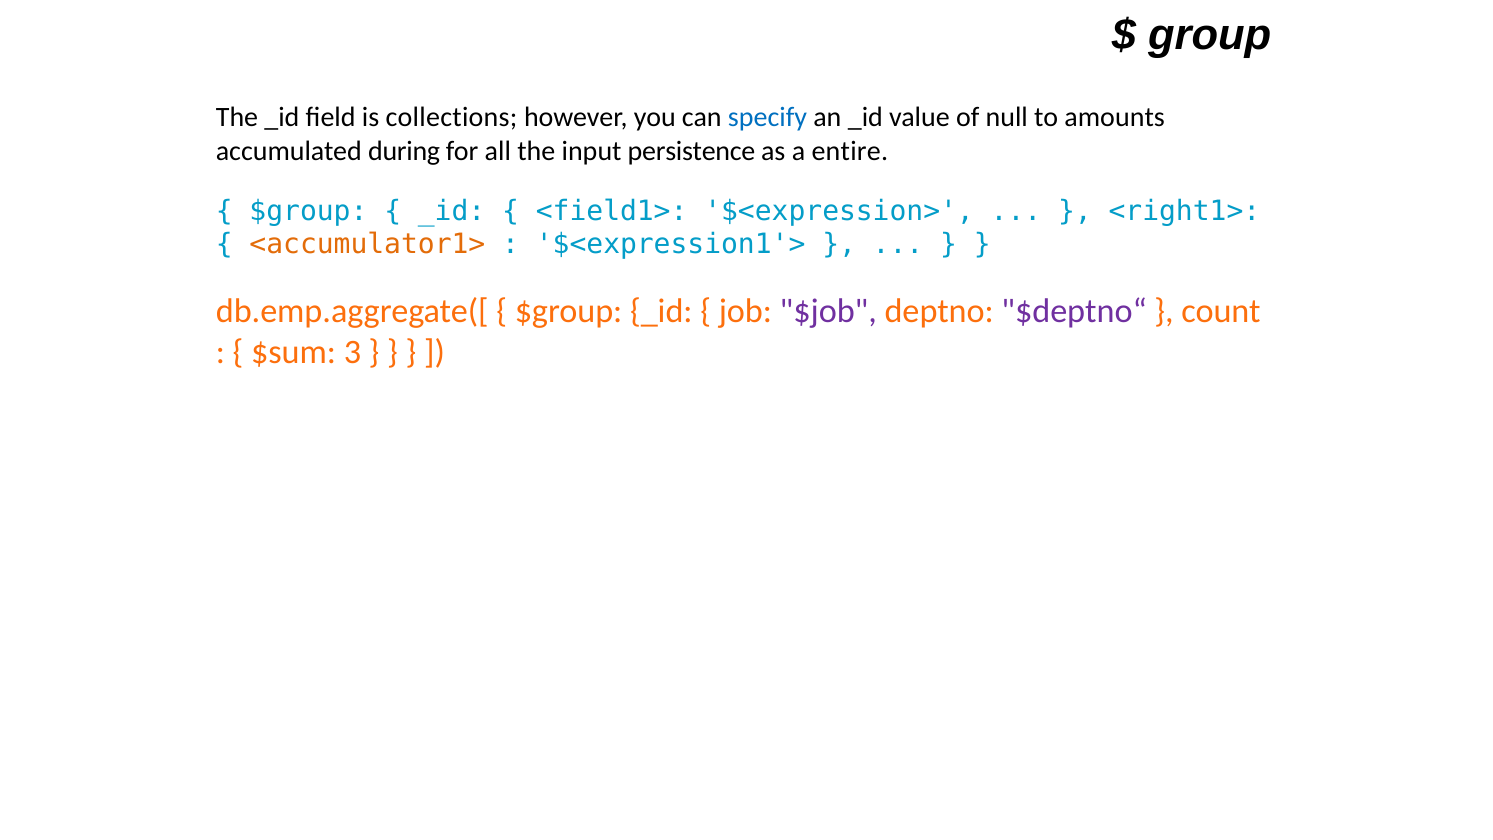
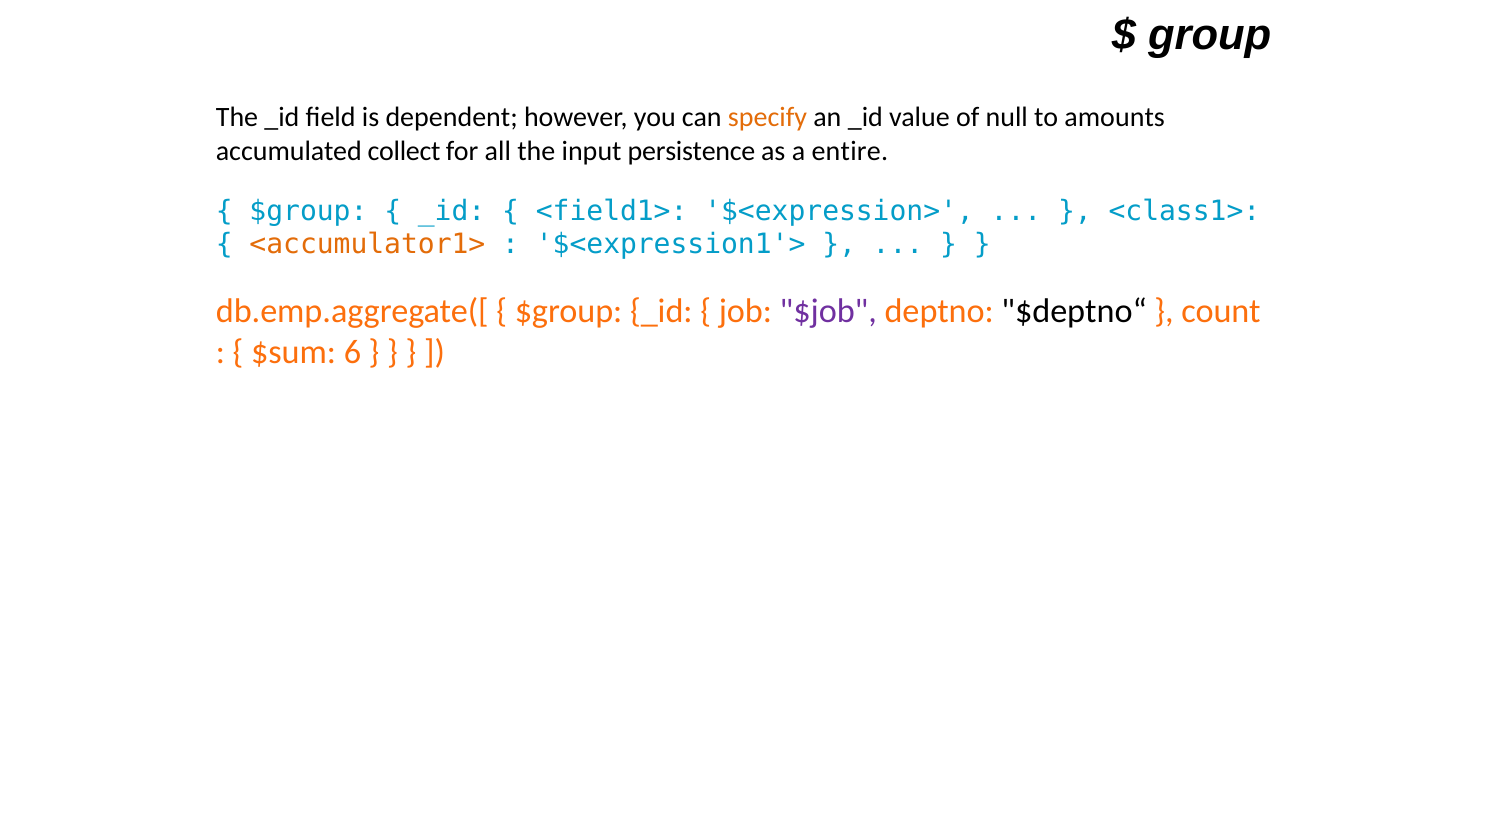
collections: collections -> dependent
specify colour: blue -> orange
during: during -> collect
<right1>: <right1> -> <class1>
$deptno“ colour: purple -> black
3: 3 -> 6
